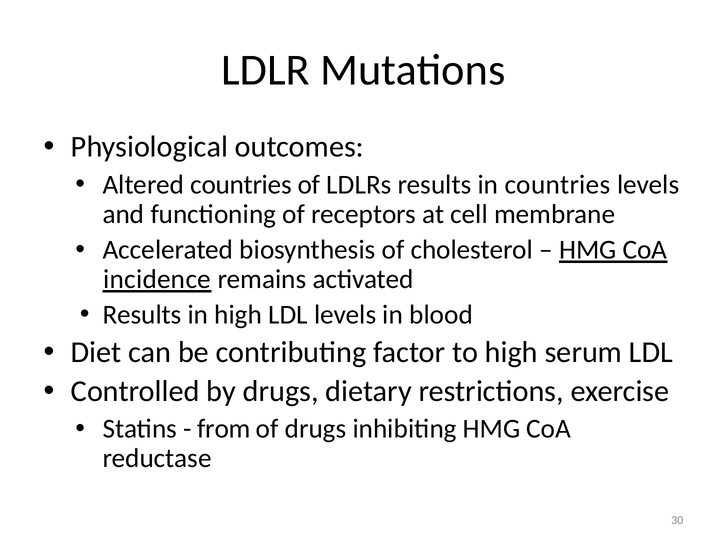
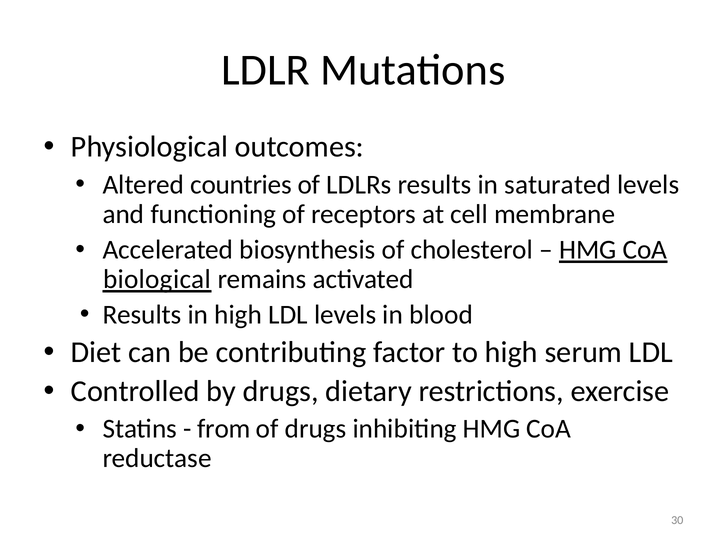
in countries: countries -> saturated
incidence: incidence -> biological
